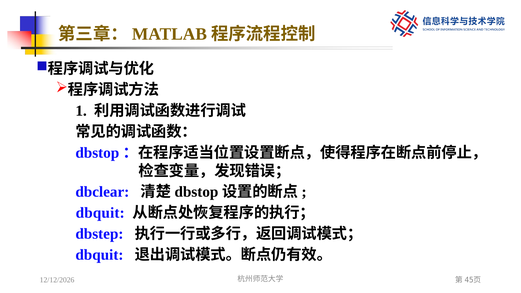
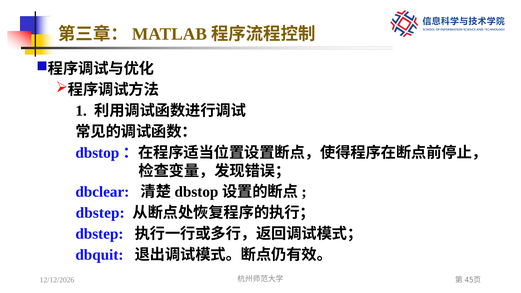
dbquit at (100, 213): dbquit -> dbstep
